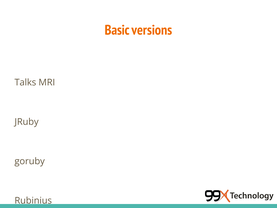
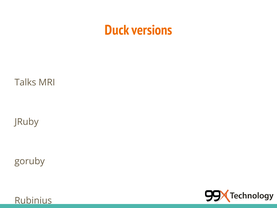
Basic: Basic -> Duck
